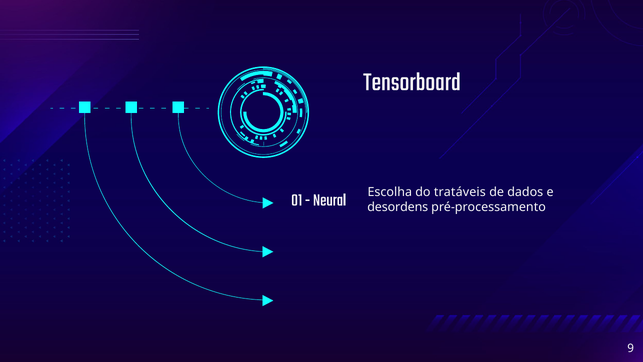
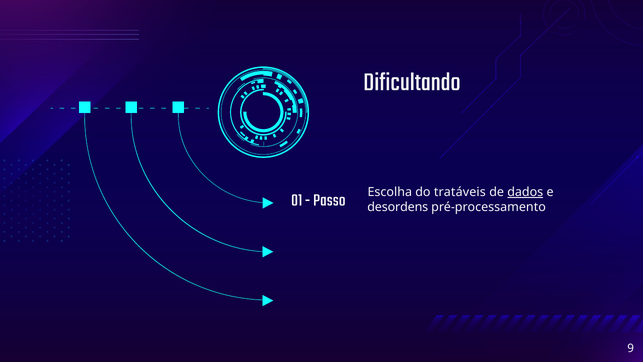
Tensorboard: Tensorboard -> Dificultando
Neural: Neural -> Passo
dados underline: none -> present
